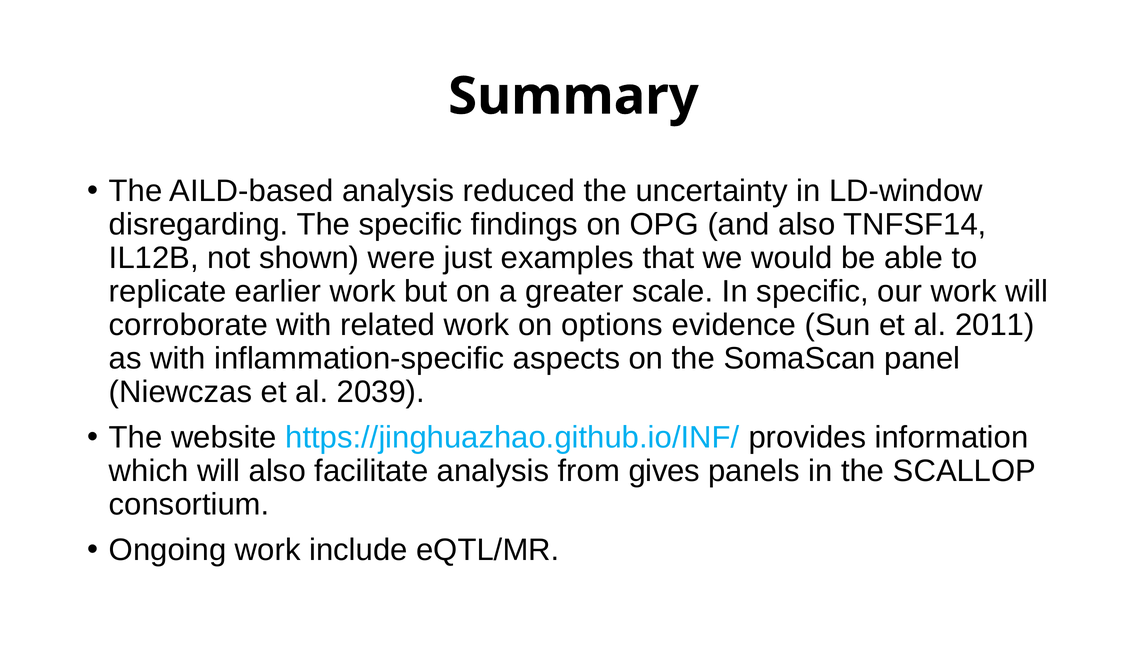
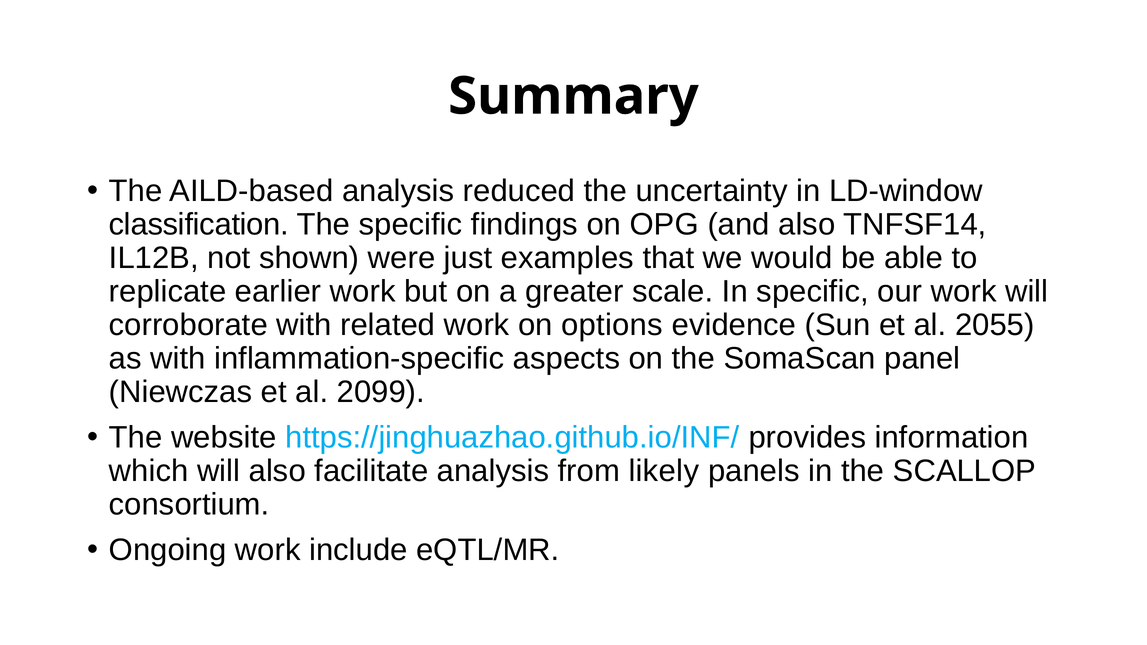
disregarding: disregarding -> classification
2011: 2011 -> 2055
2039: 2039 -> 2099
gives: gives -> likely
